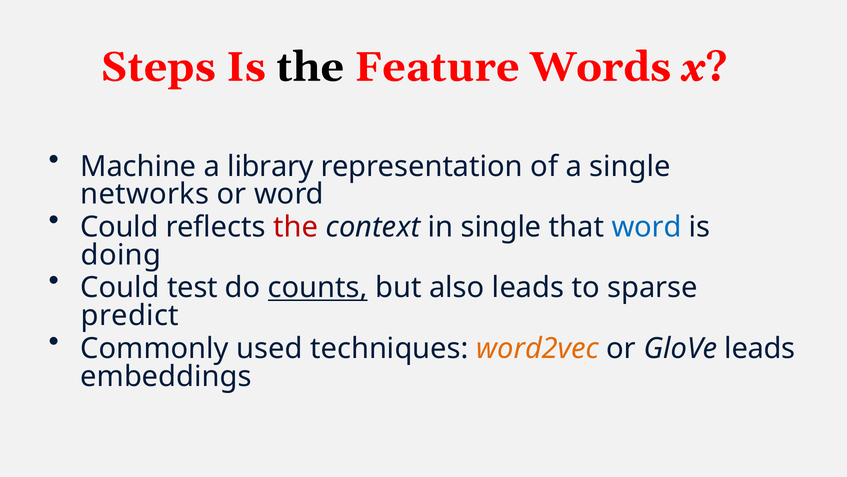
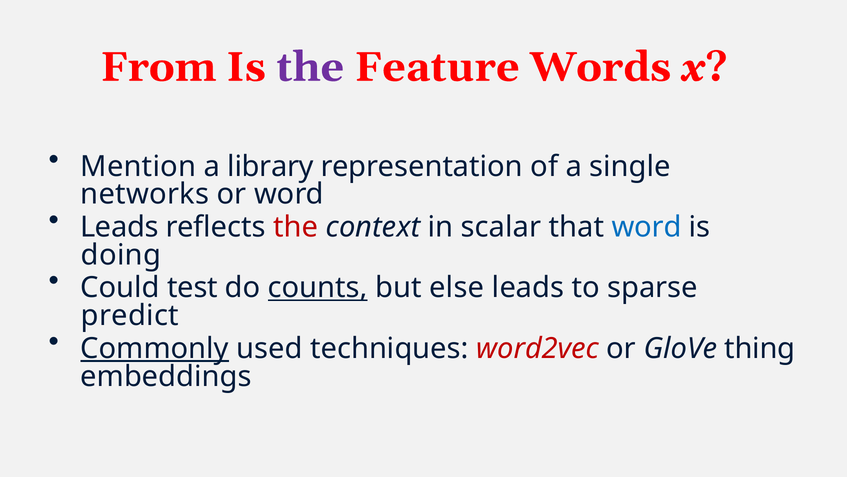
Steps: Steps -> From
the at (310, 67) colour: black -> purple
Machine: Machine -> Mention
Could at (119, 227): Could -> Leads
in single: single -> scalar
also: also -> else
Commonly underline: none -> present
word2vec colour: orange -> red
GloVe leads: leads -> thing
